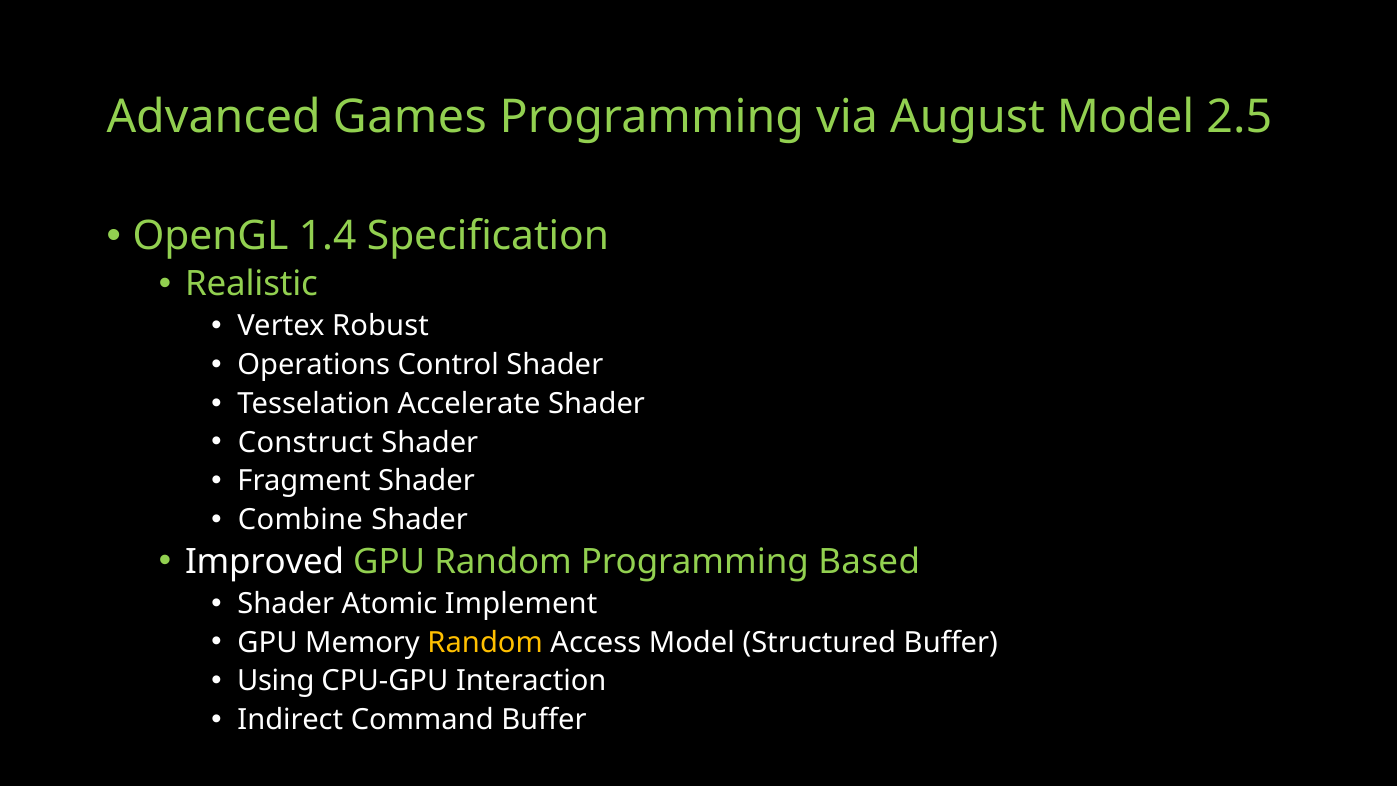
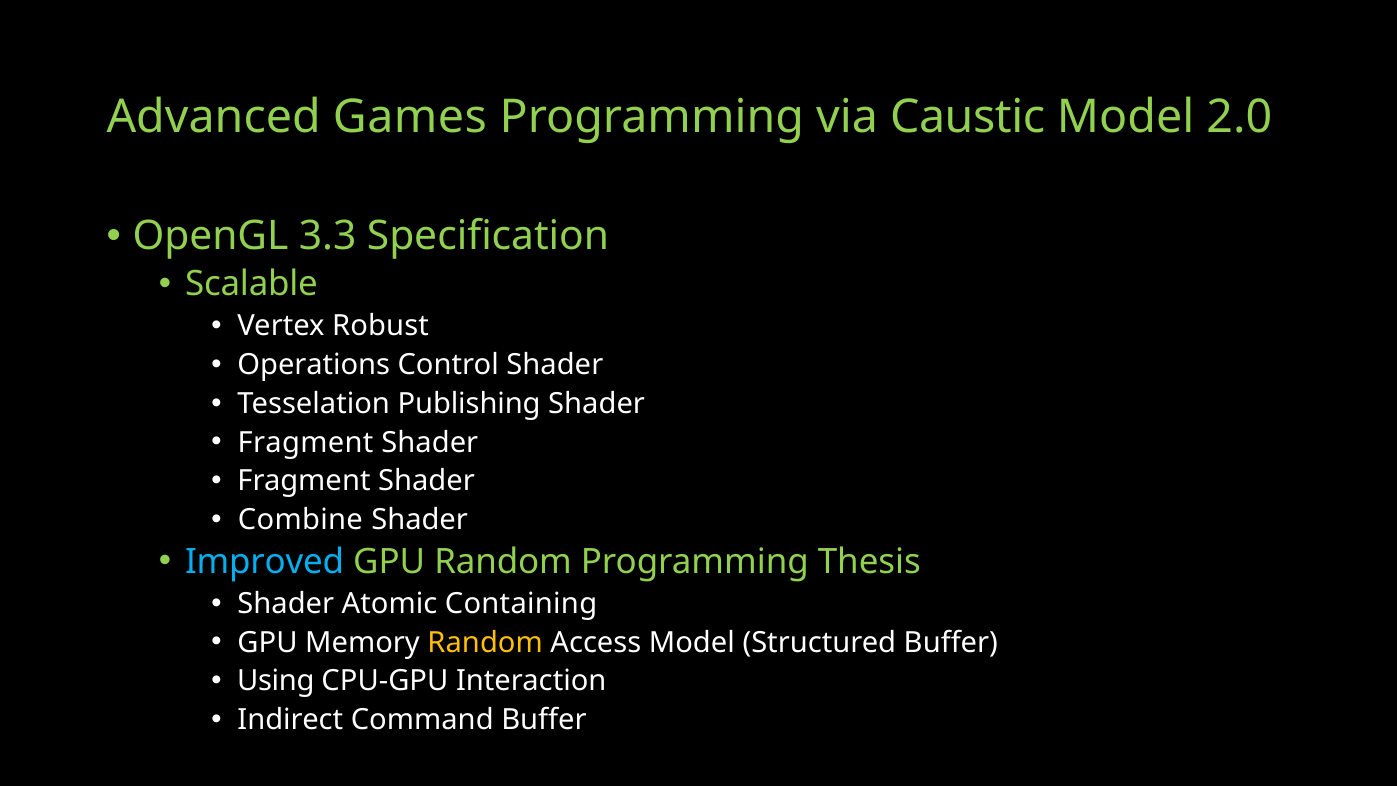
August: August -> Caustic
2.5: 2.5 -> 2.0
1.4: 1.4 -> 3.3
Realistic: Realistic -> Scalable
Accelerate: Accelerate -> Publishing
Construct at (306, 442): Construct -> Fragment
Improved colour: white -> light blue
Based: Based -> Thesis
Implement: Implement -> Containing
